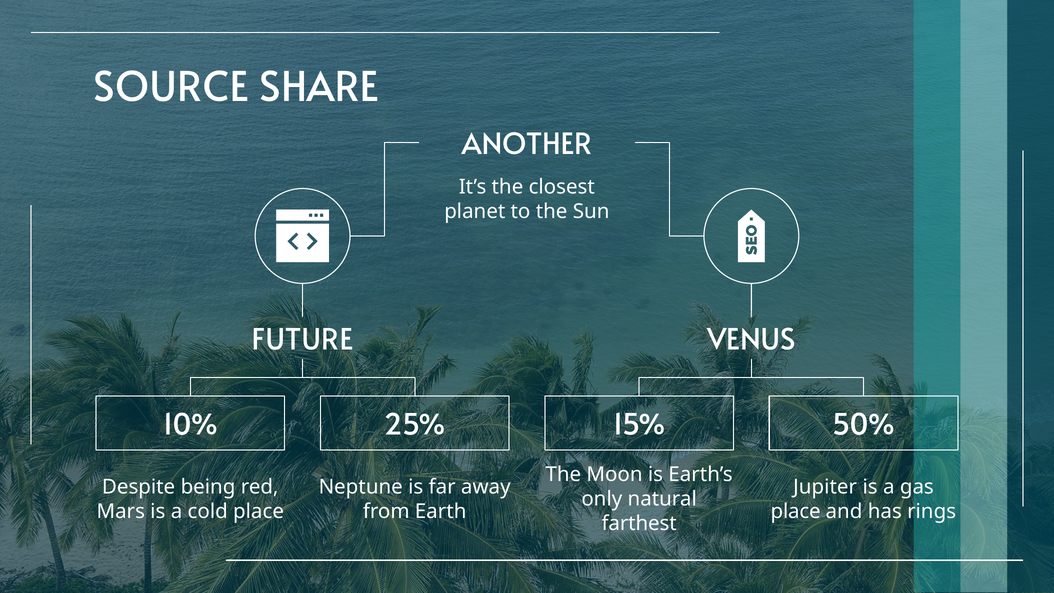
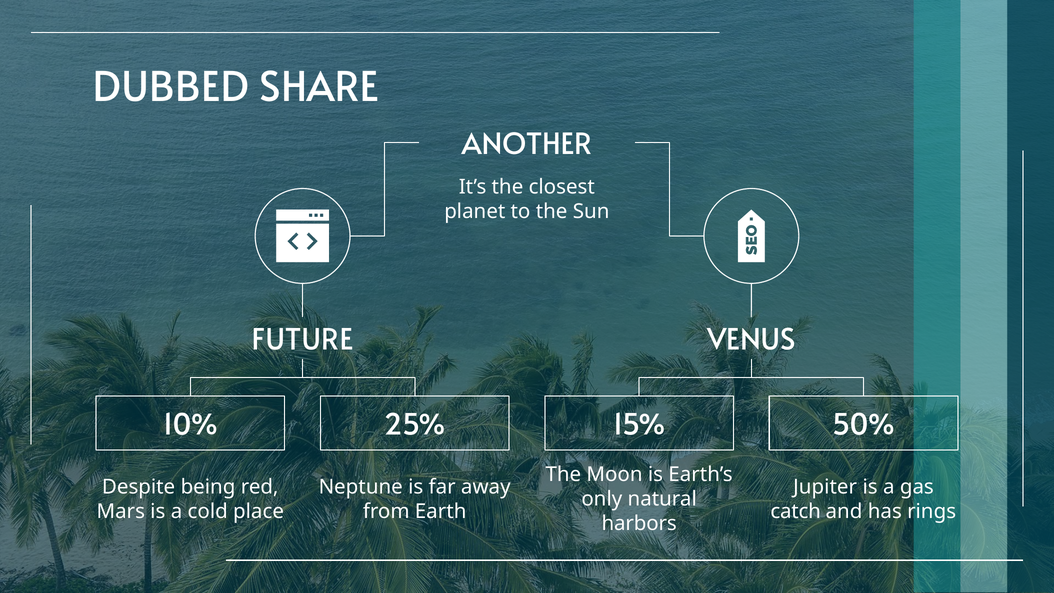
SOURCE: SOURCE -> DUBBED
place at (796, 511): place -> catch
farthest: farthest -> harbors
